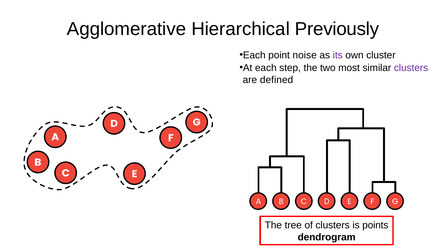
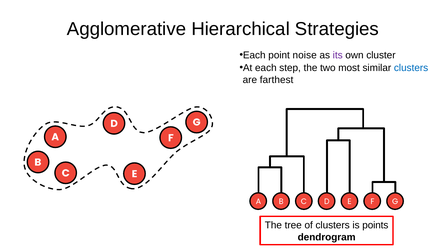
Previously: Previously -> Strategies
clusters at (411, 68) colour: purple -> blue
defined: defined -> farthest
